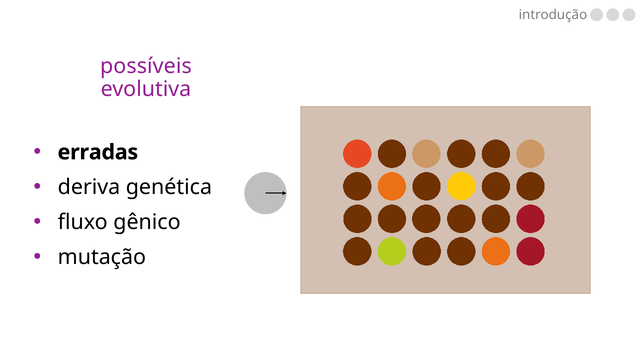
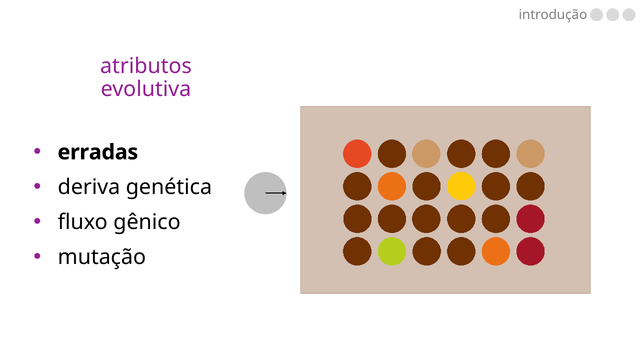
possíveis: possíveis -> atributos
